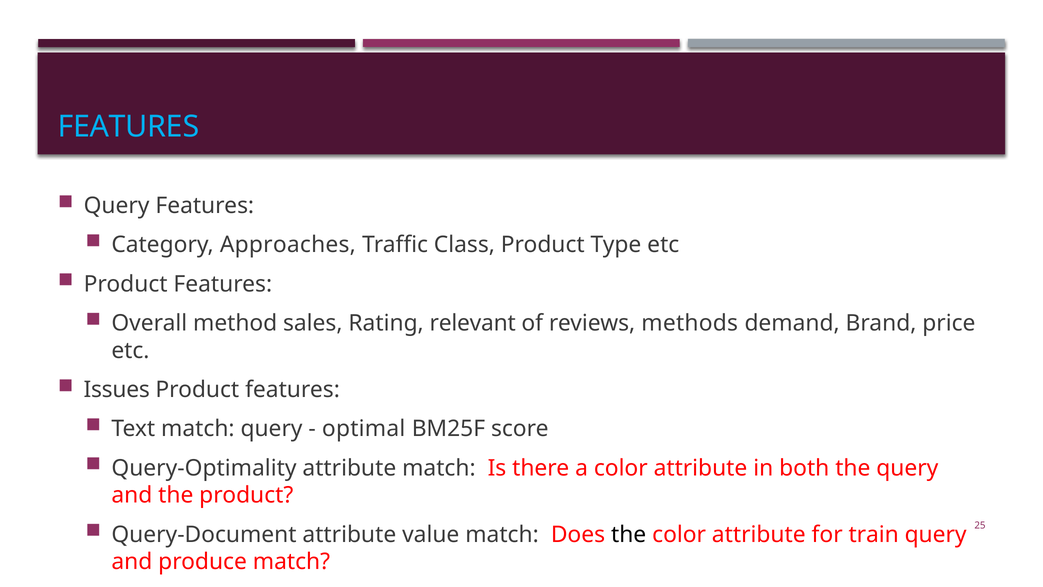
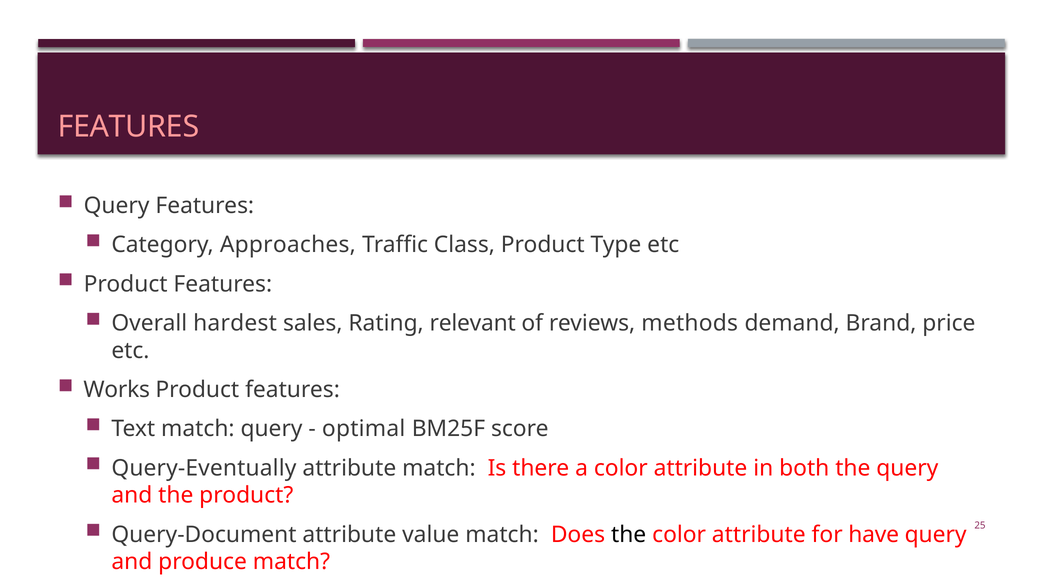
FEATURES at (128, 127) colour: light blue -> pink
method: method -> hardest
Issues: Issues -> Works
Query-Optimality: Query-Optimality -> Query-Eventually
train: train -> have
